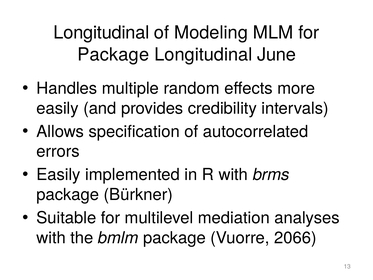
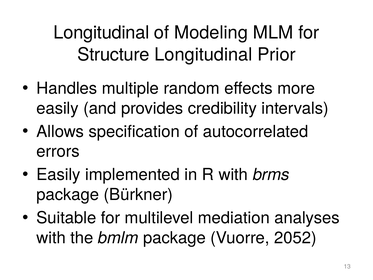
Package at (113, 54): Package -> Structure
June: June -> Prior
2066: 2066 -> 2052
